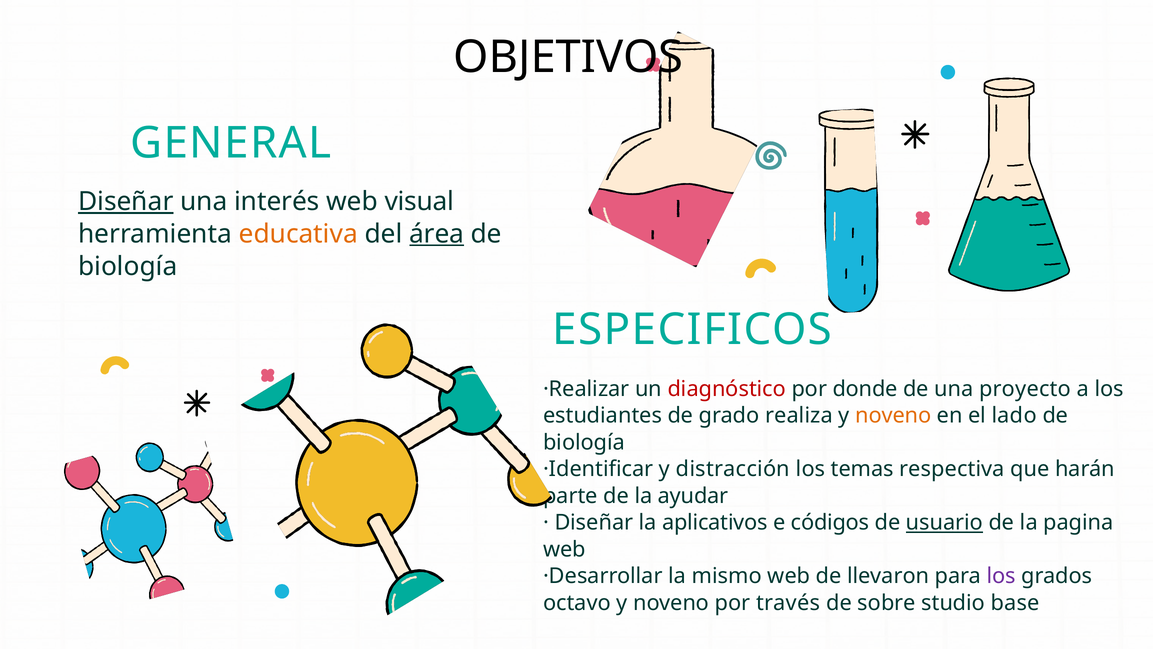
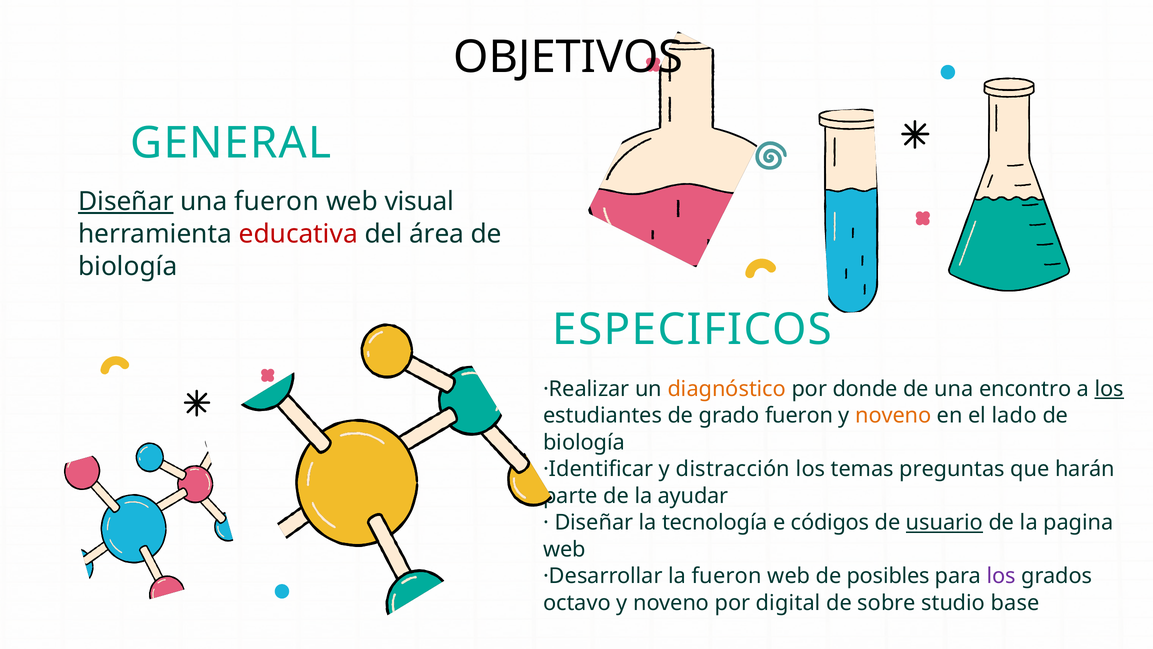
una interés: interés -> fueron
educativa colour: orange -> red
área underline: present -> none
diagnóstico colour: red -> orange
proyecto: proyecto -> encontro
los at (1109, 389) underline: none -> present
grado realiza: realiza -> fueron
respectiva: respectiva -> preguntas
aplicativos: aplicativos -> tecnología
la mismo: mismo -> fueron
llevaron: llevaron -> posibles
través: través -> digital
